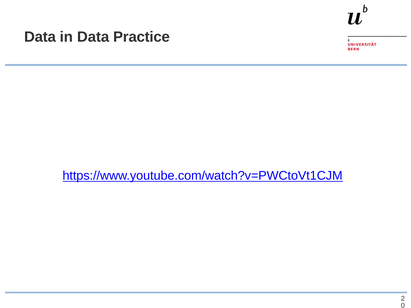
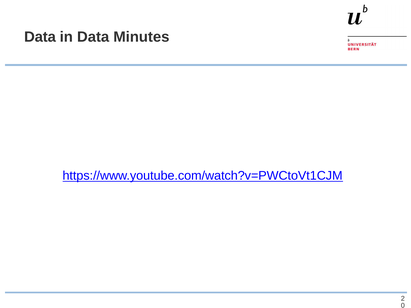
Practice: Practice -> Minutes
